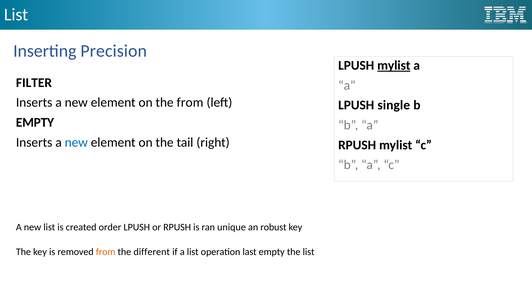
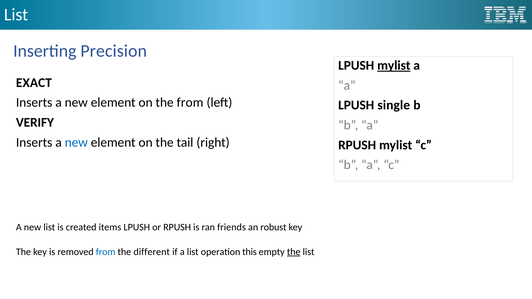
FILTER: FILTER -> EXACT
EMPTY at (35, 123): EMPTY -> VERIFY
order: order -> items
unique: unique -> friends
from at (106, 252) colour: orange -> blue
last: last -> this
the at (294, 252) underline: none -> present
